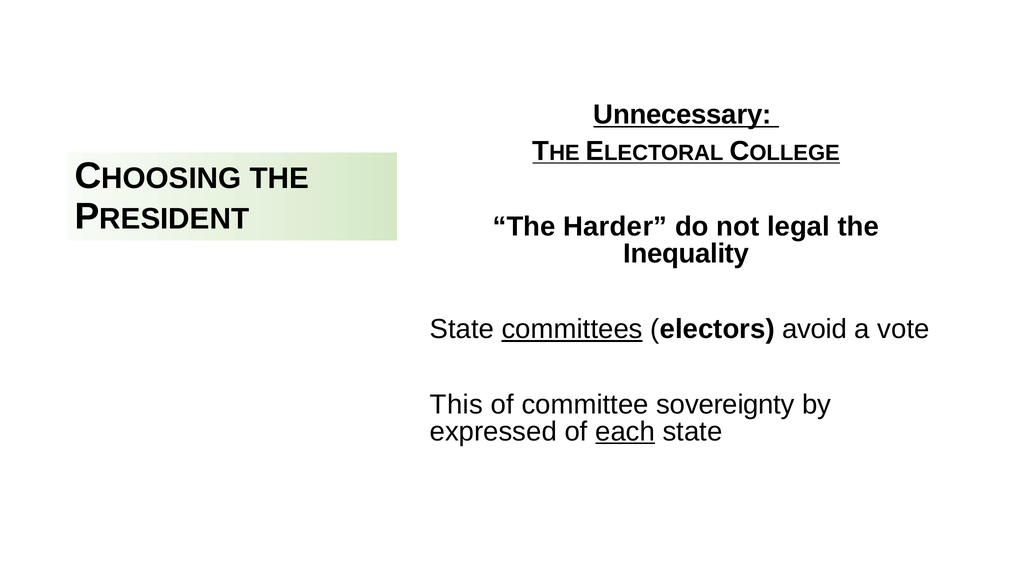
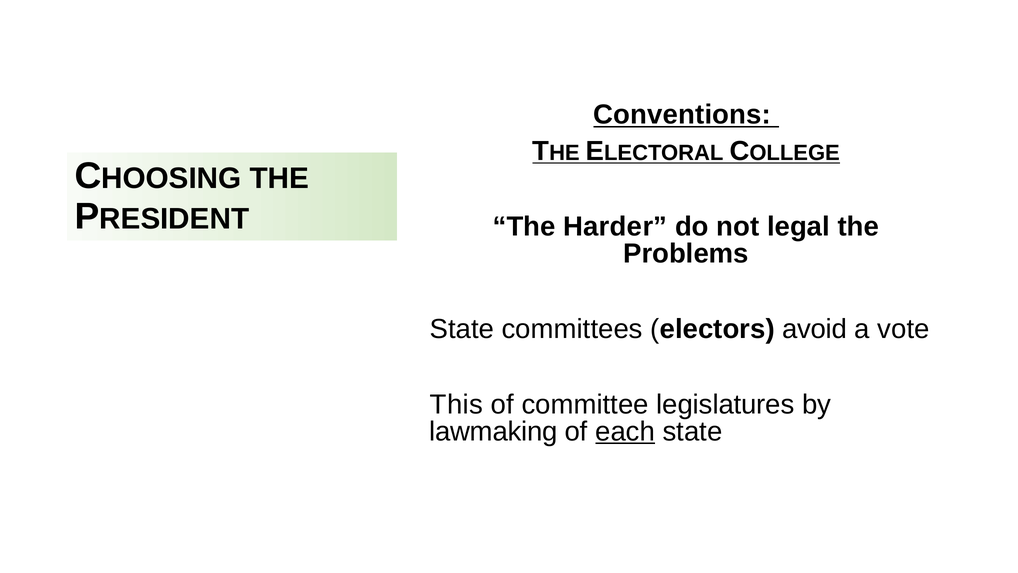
Unnecessary: Unnecessary -> Conventions
Inequality: Inequality -> Problems
committees underline: present -> none
sovereignty: sovereignty -> legislatures
expressed: expressed -> lawmaking
